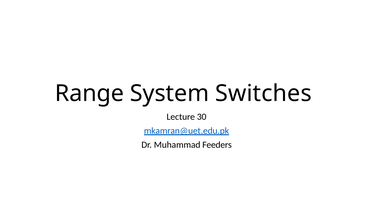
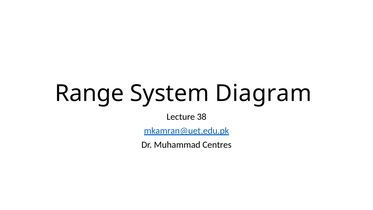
Switches: Switches -> Diagram
30: 30 -> 38
Feeders: Feeders -> Centres
